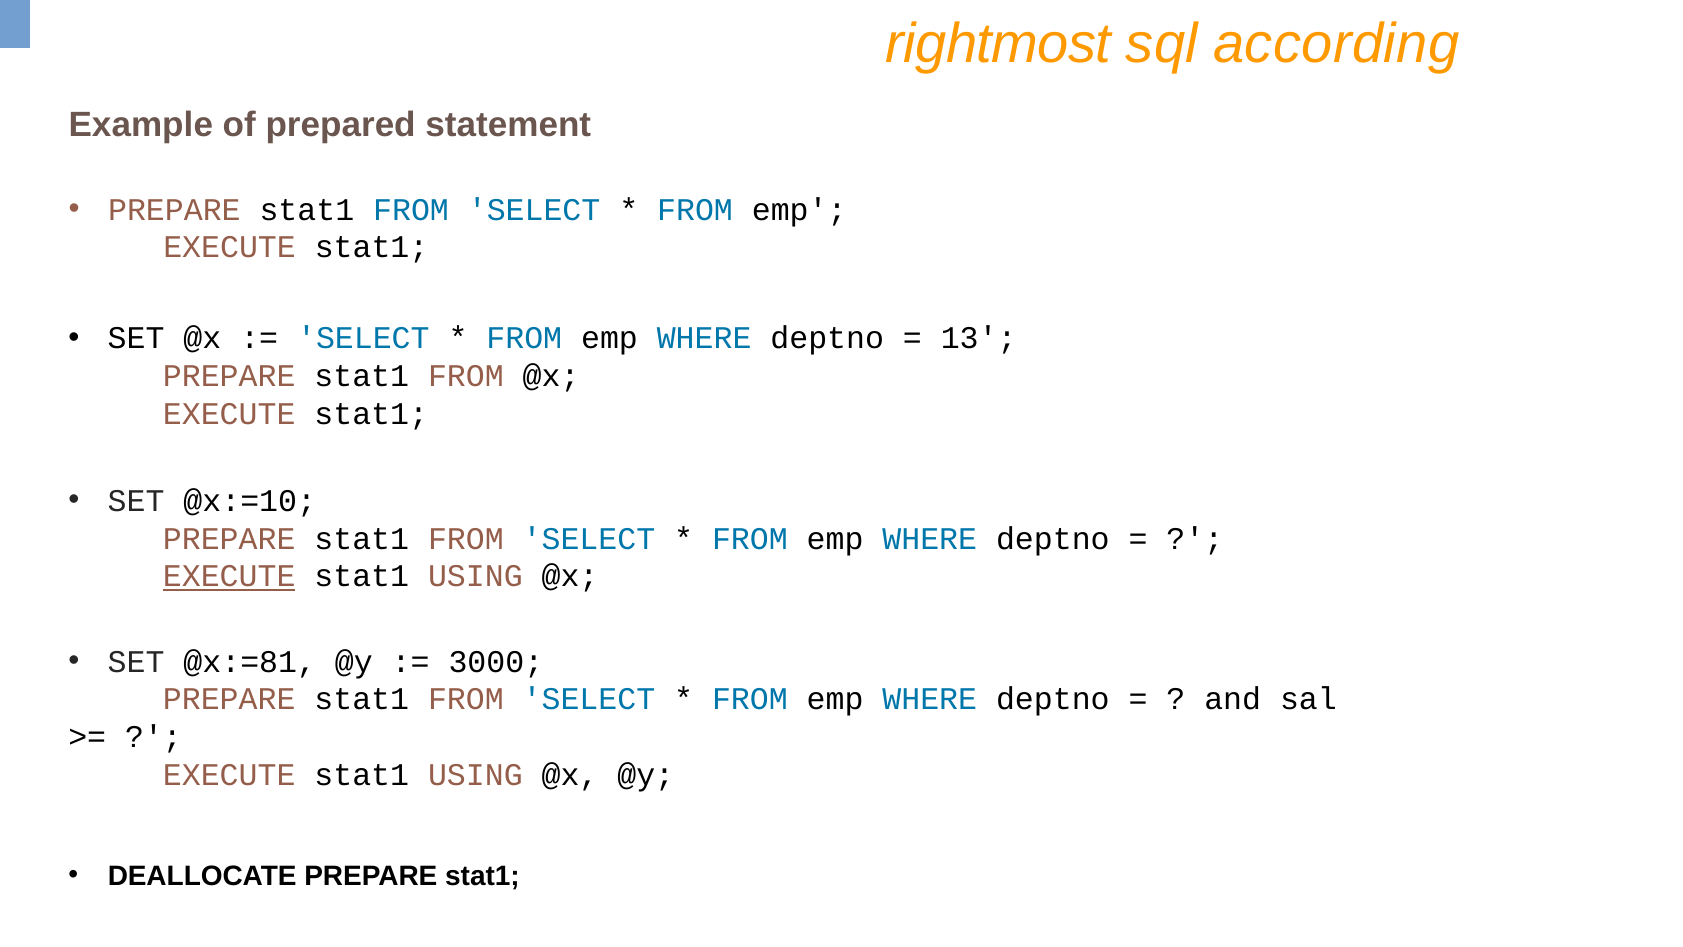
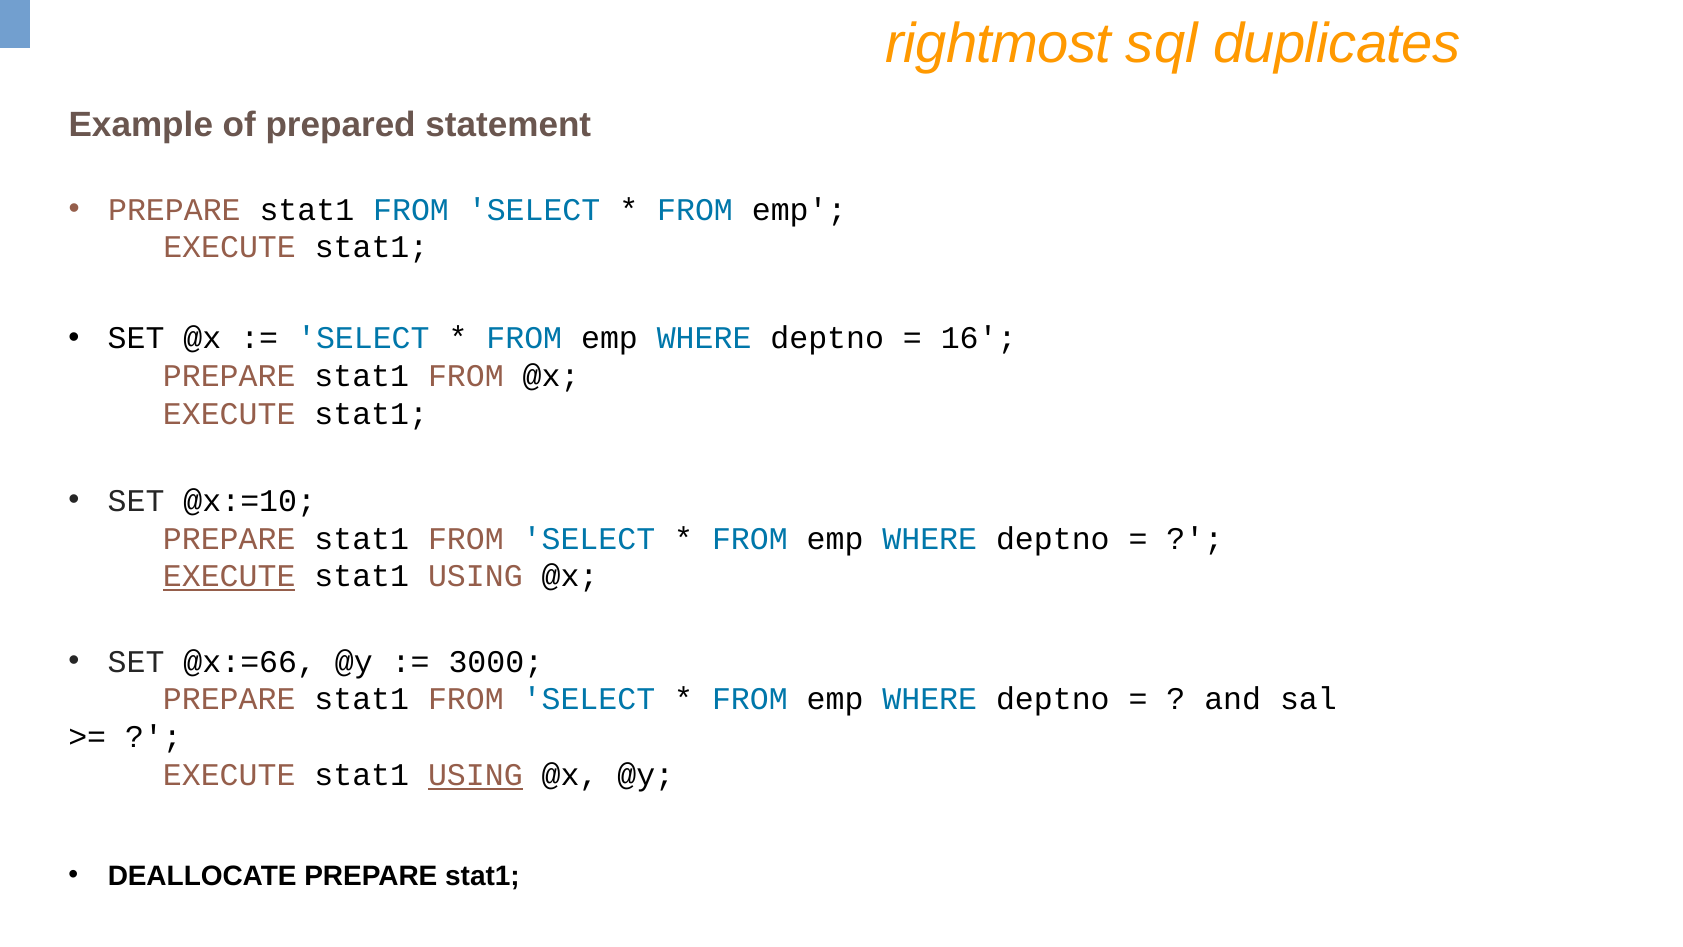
according: according -> duplicates
13: 13 -> 16
@x:=81: @x:=81 -> @x:=66
USING at (475, 775) underline: none -> present
